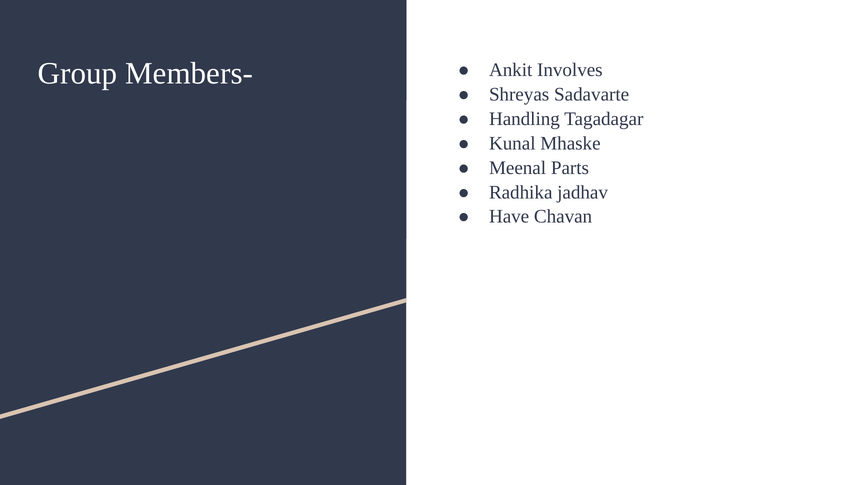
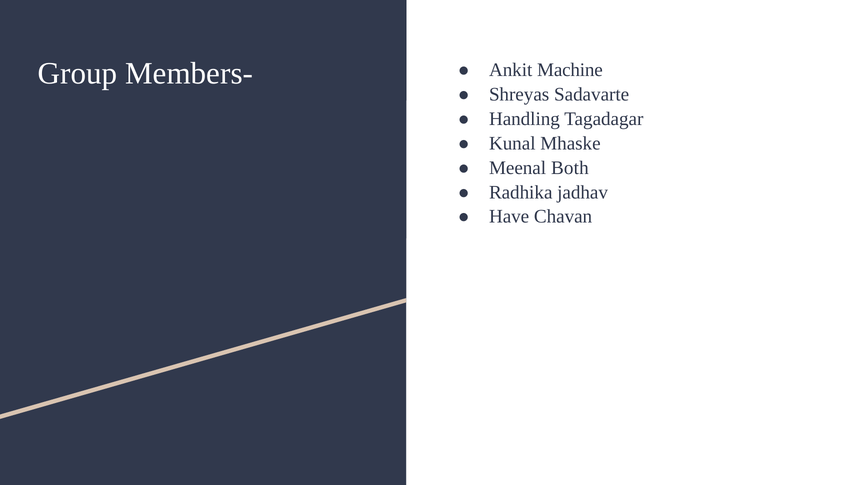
Involves: Involves -> Machine
Parts: Parts -> Both
